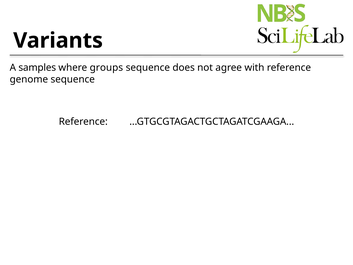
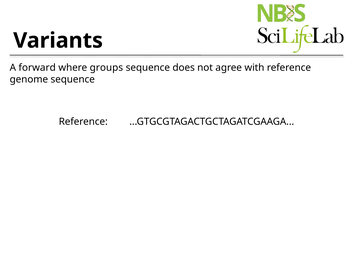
samples: samples -> forward
